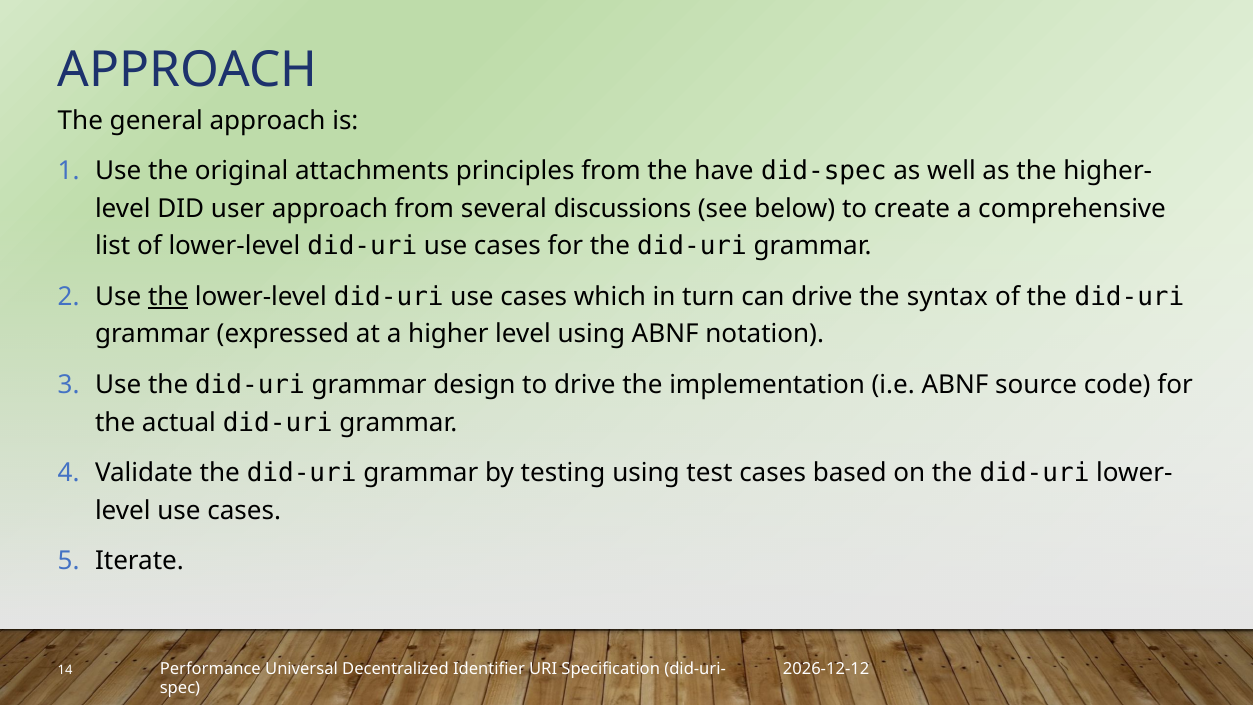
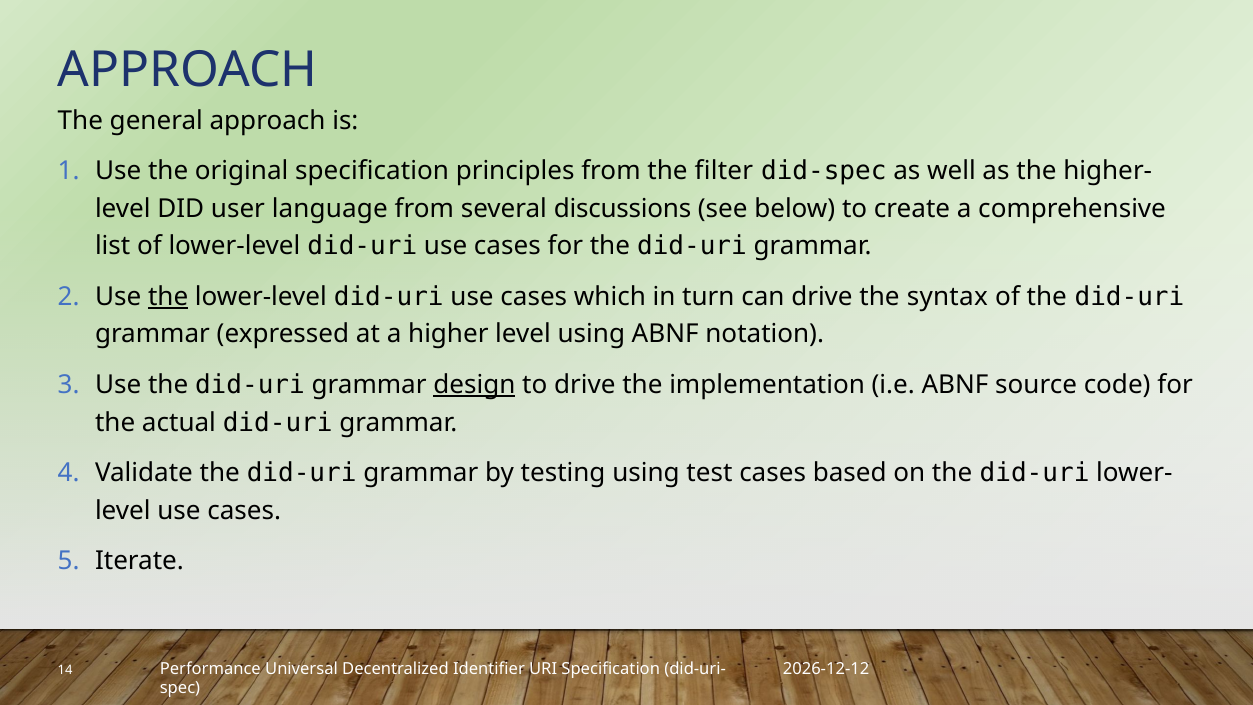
original attachments: attachments -> specification
have: have -> filter
user approach: approach -> language
design underline: none -> present
